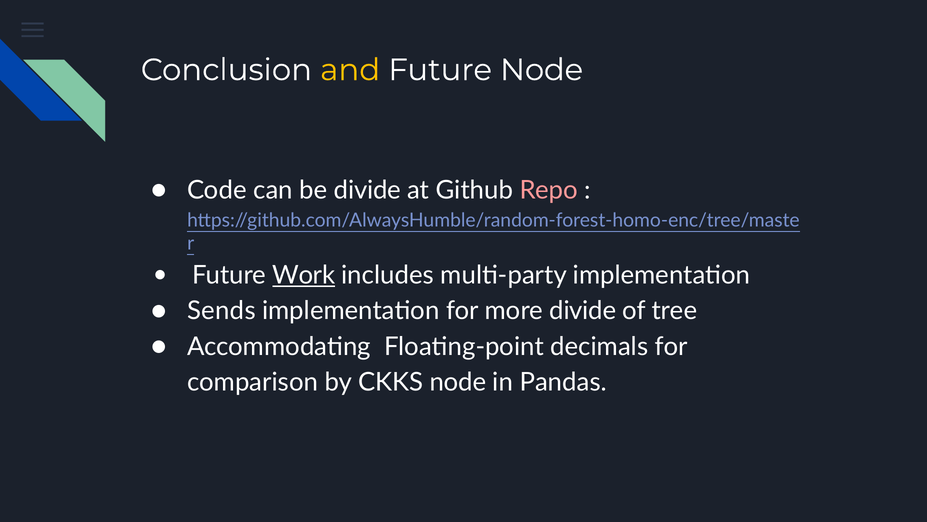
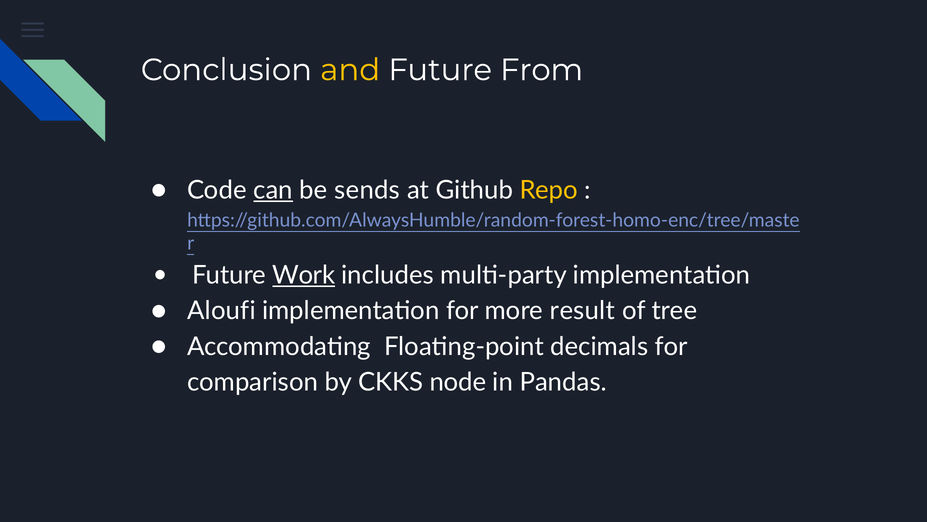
Future Node: Node -> From
can underline: none -> present
be divide: divide -> sends
Repo colour: pink -> yellow
Sends: Sends -> Aloufi
more divide: divide -> result
